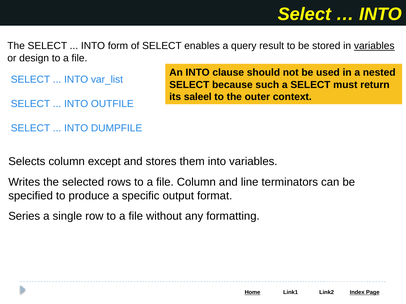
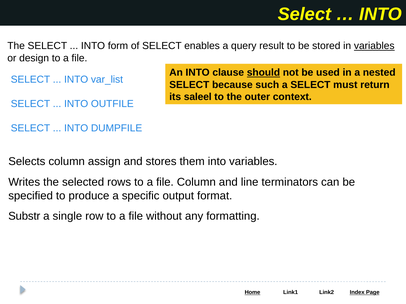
should underline: none -> present
except: except -> assign
Series: Series -> Substr
